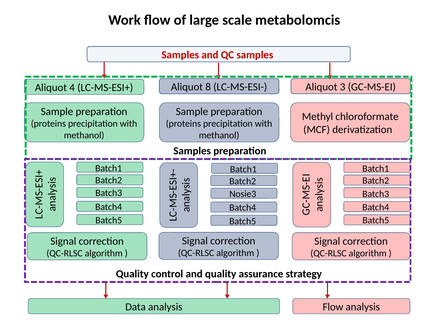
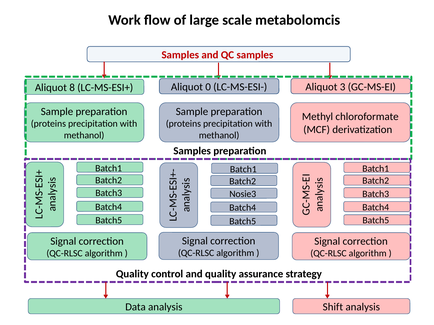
4: 4 -> 8
8: 8 -> 0
analysis Flow: Flow -> Shift
